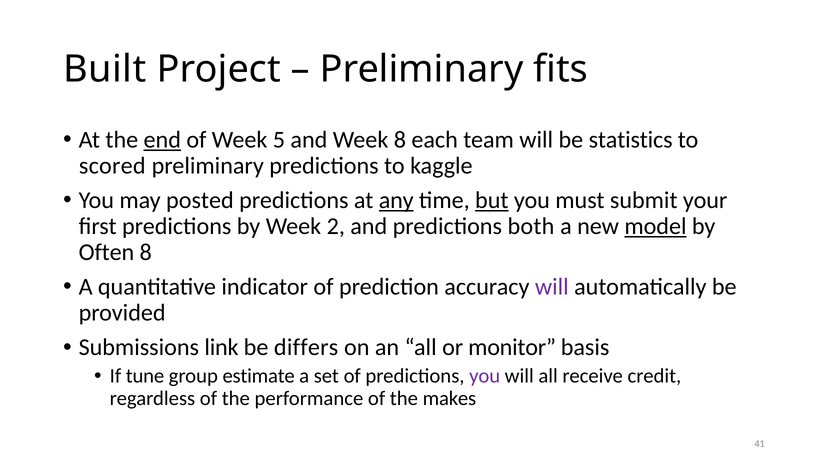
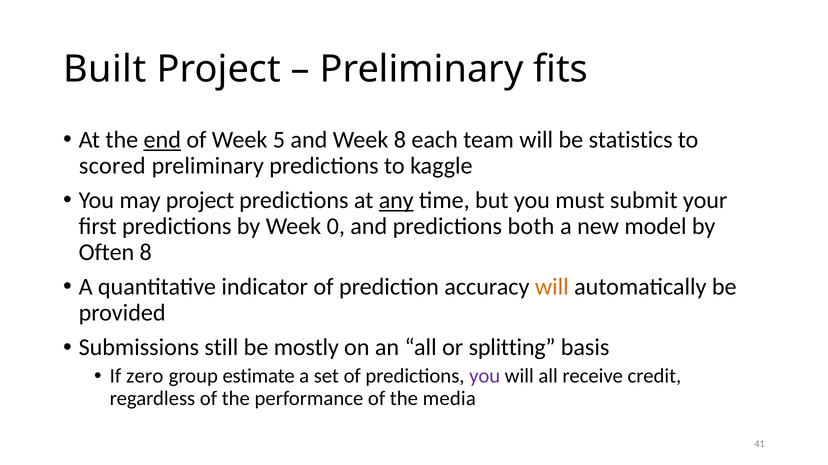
may posted: posted -> project
but underline: present -> none
2: 2 -> 0
model underline: present -> none
will at (552, 287) colour: purple -> orange
link: link -> still
differs: differs -> mostly
monitor: monitor -> splitting
tune: tune -> zero
makes: makes -> media
